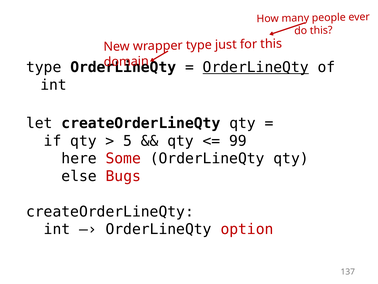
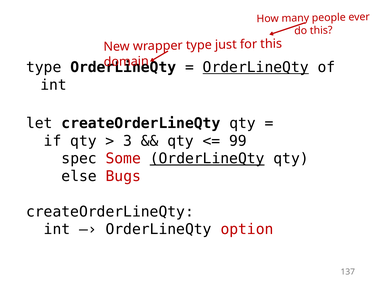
5: 5 -> 3
here: here -> spec
OrderLineQty at (207, 158) underline: none -> present
